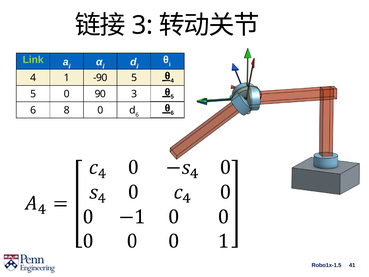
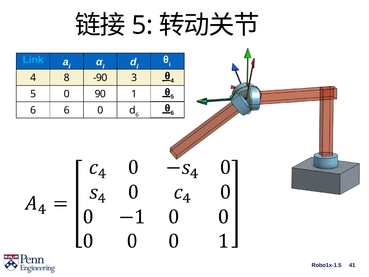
3 at (142, 25): 3 -> 5
Link colour: light green -> light blue
1: 1 -> 8
-90 5: 5 -> 3
90 3: 3 -> 1
6 8: 8 -> 6
